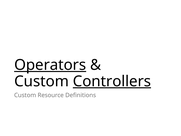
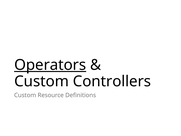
Controllers underline: present -> none
